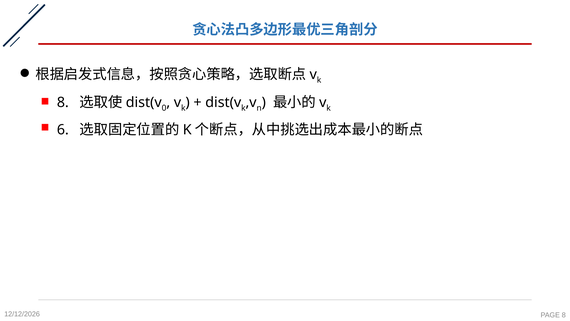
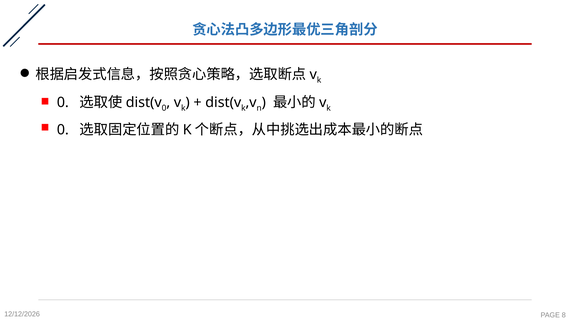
8 at (63, 102): 8 -> 0
6 at (63, 130): 6 -> 0
